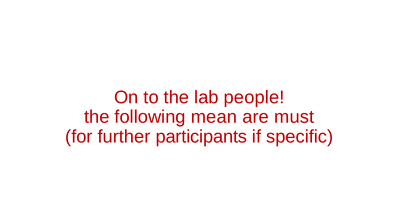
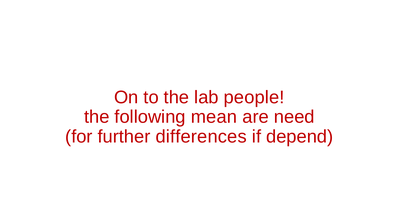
must: must -> need
participants: participants -> differences
specific: specific -> depend
